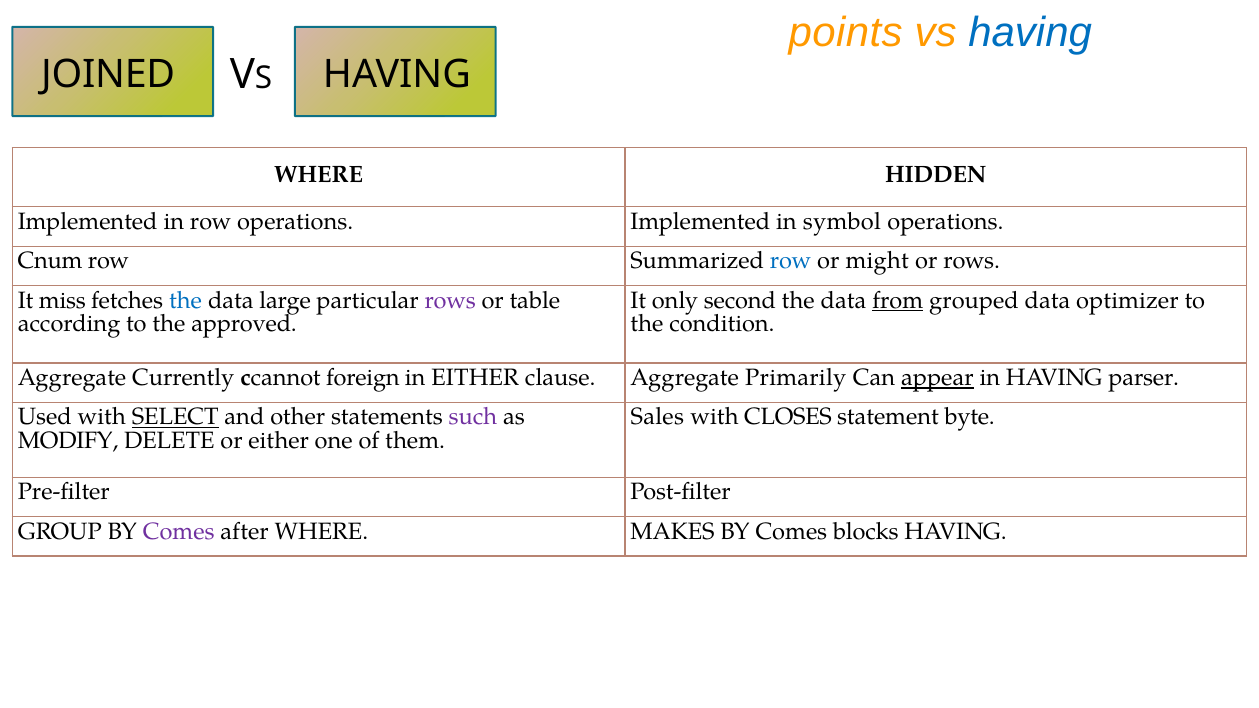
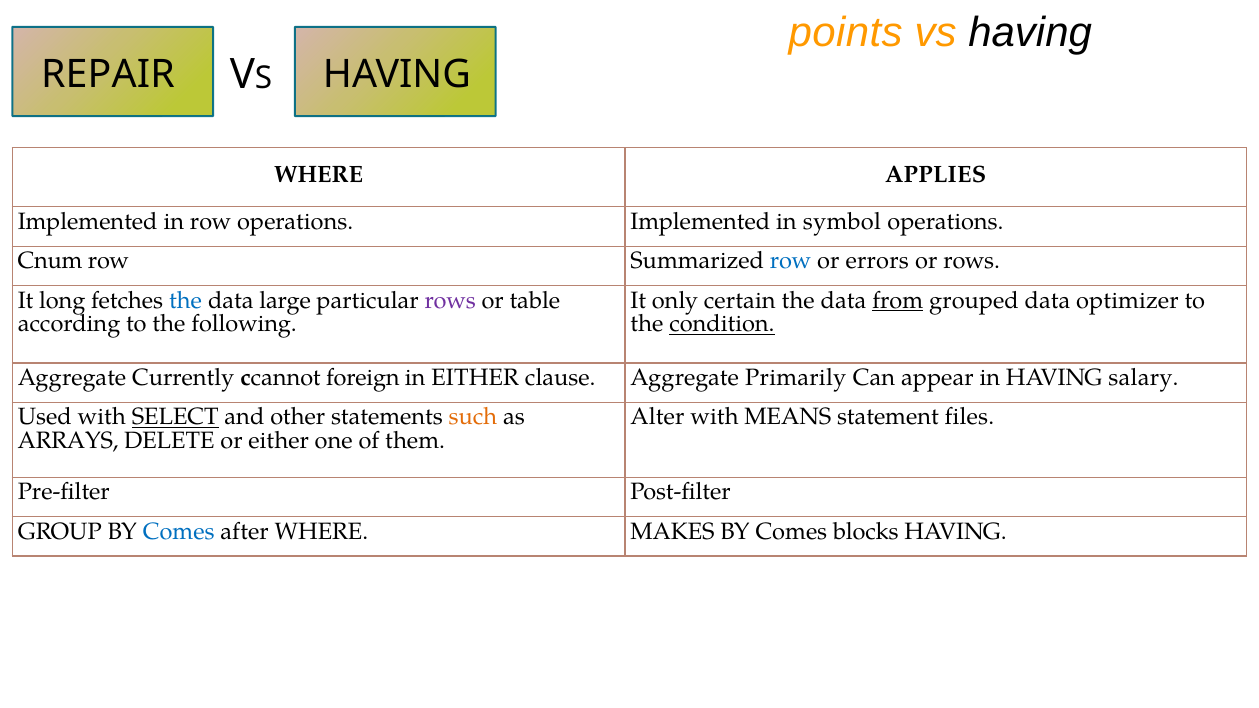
having at (1030, 33) colour: blue -> black
JOINED: JOINED -> REPAIR
HIDDEN: HIDDEN -> APPLIES
might: might -> errors
miss: miss -> long
second: second -> certain
approved: approved -> following
condition underline: none -> present
appear underline: present -> none
parser: parser -> salary
such colour: purple -> orange
Sales: Sales -> Alter
CLOSES: CLOSES -> MEANS
byte: byte -> files
MODIFY: MODIFY -> ARRAYS
Comes at (179, 532) colour: purple -> blue
